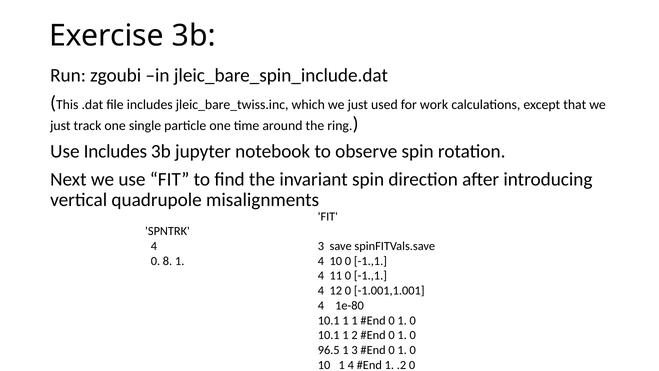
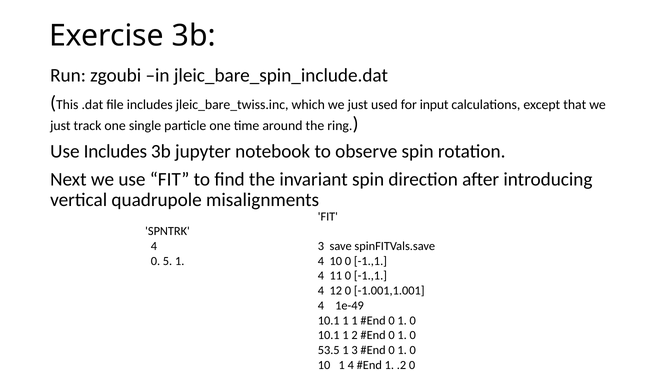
work: work -> input
8: 8 -> 5
1e-80: 1e-80 -> 1e-49
96.5: 96.5 -> 53.5
